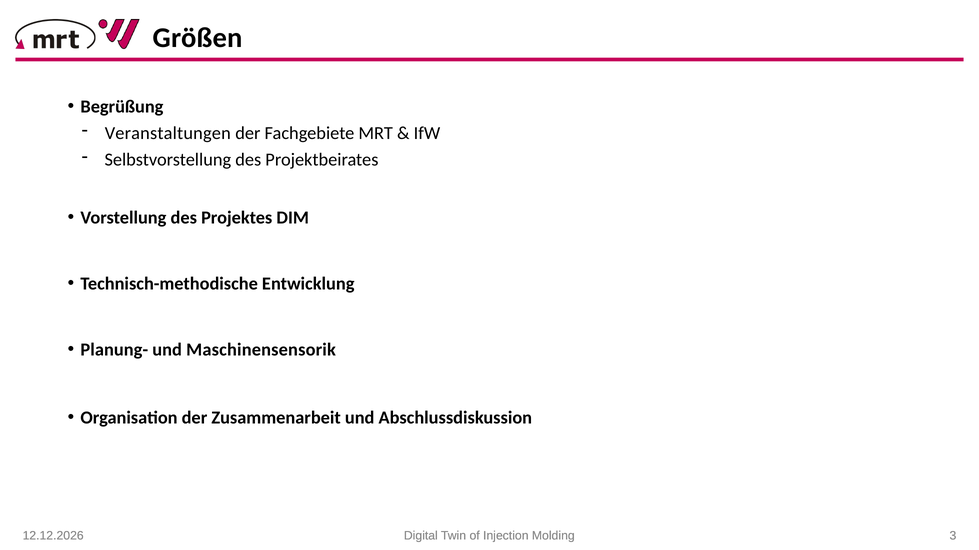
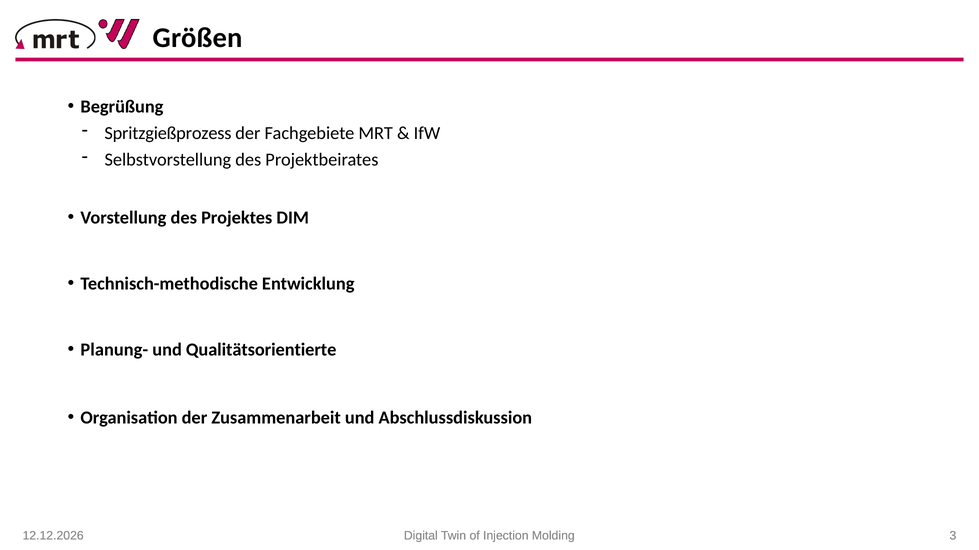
Veranstaltungen: Veranstaltungen -> Spritzgießprozess
Maschinensensorik: Maschinensensorik -> Qualitätsorientierte
